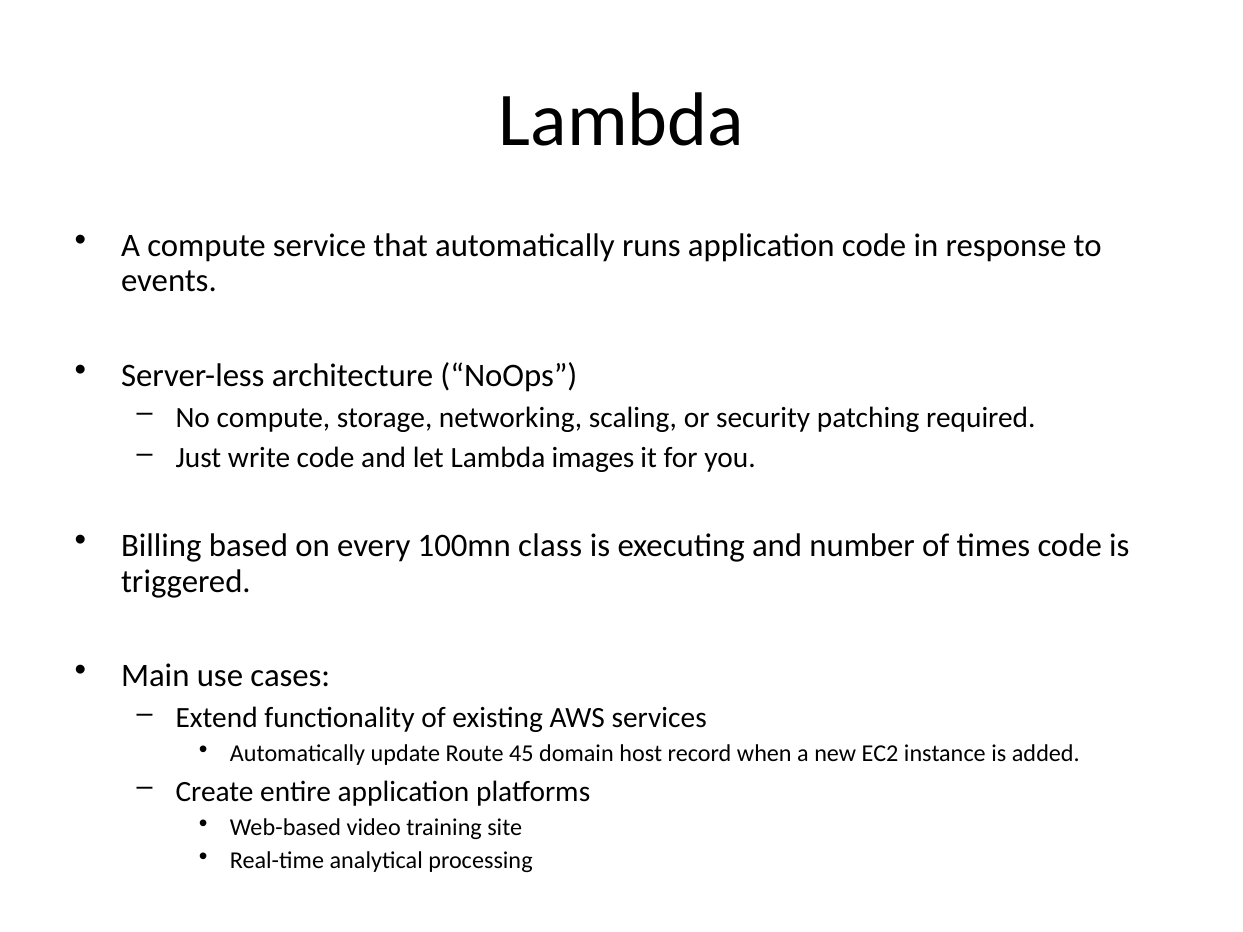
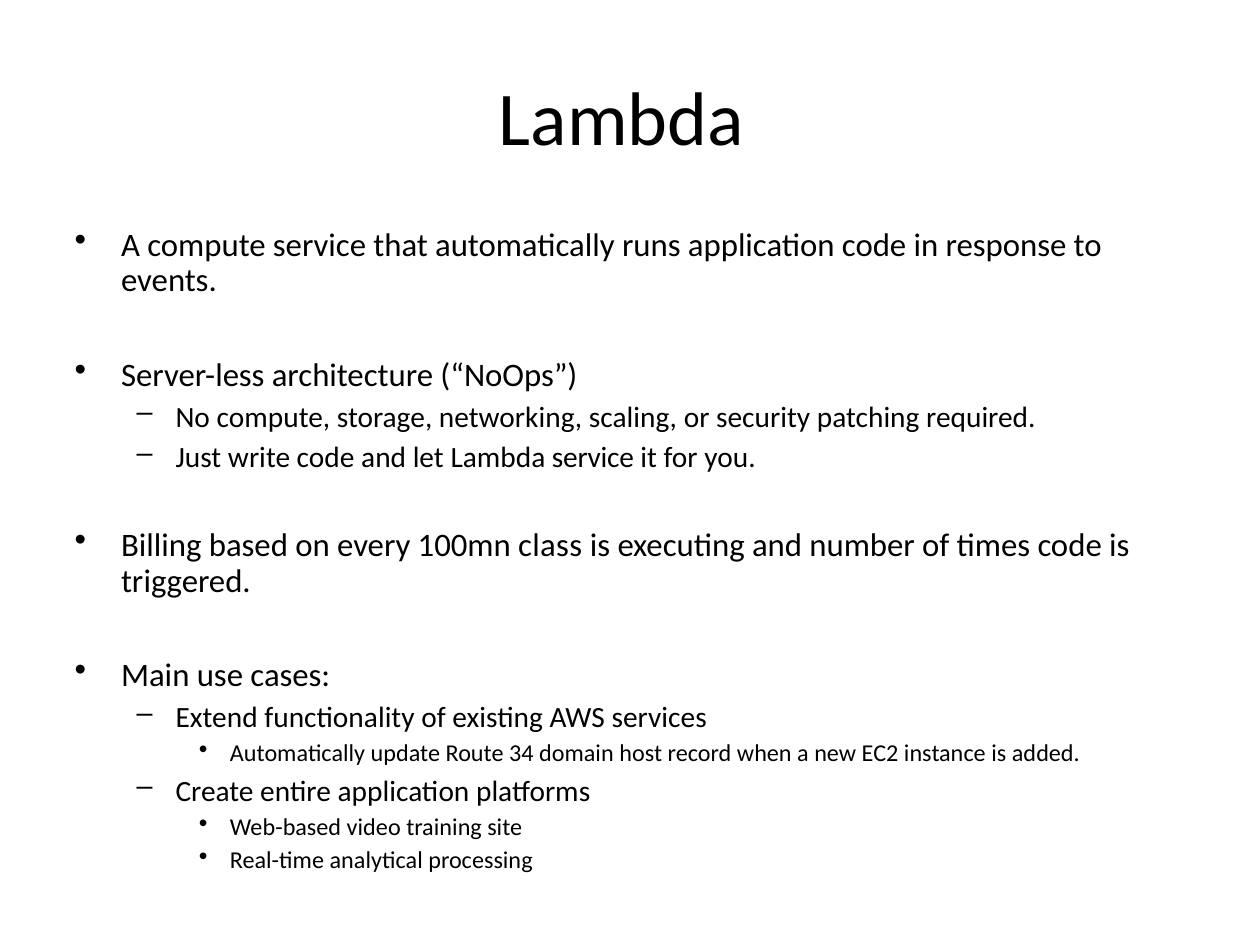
Lambda images: images -> service
45: 45 -> 34
